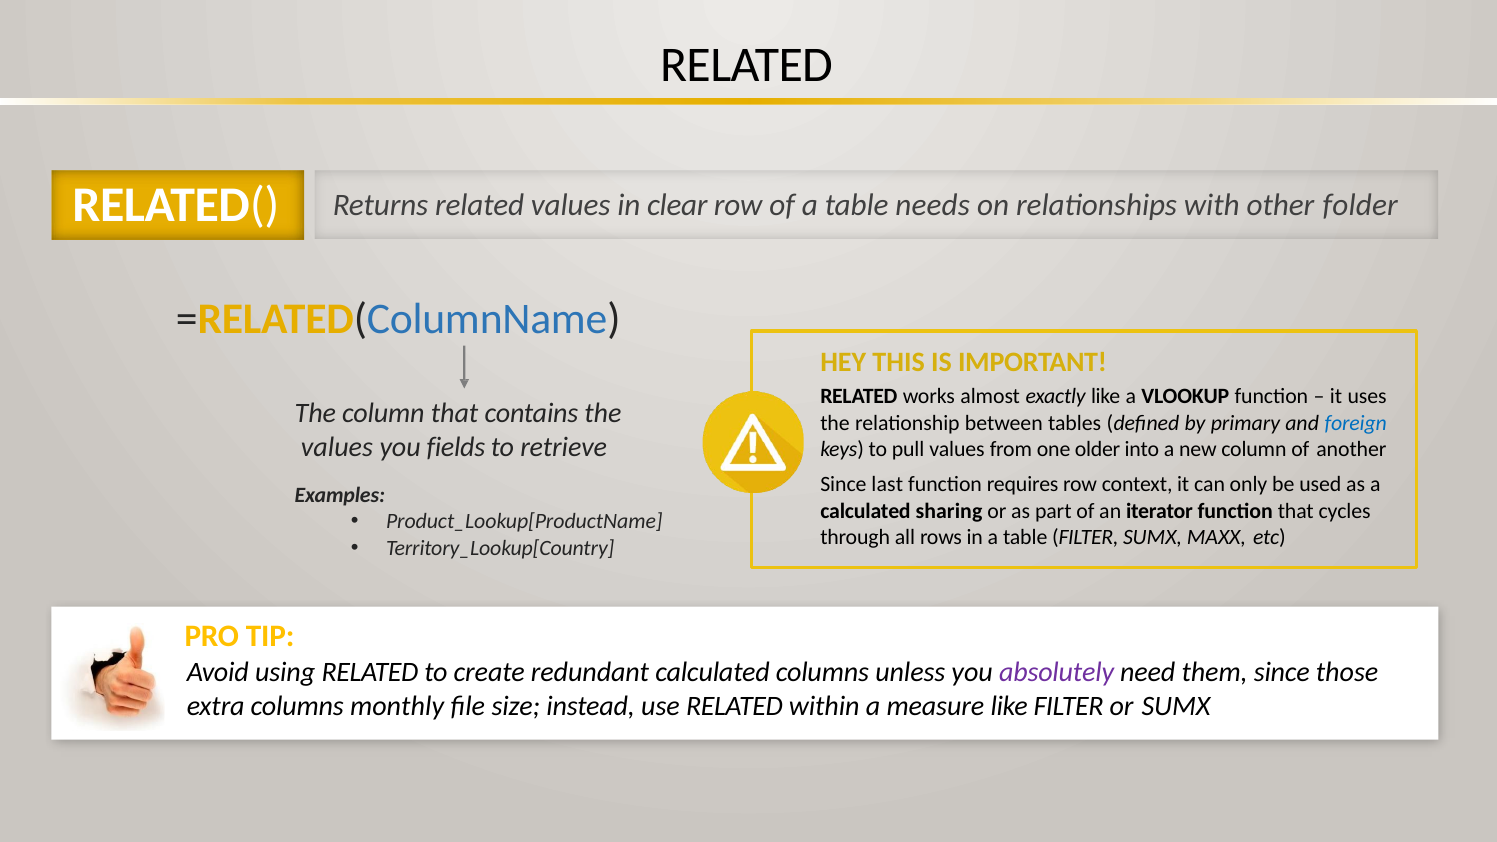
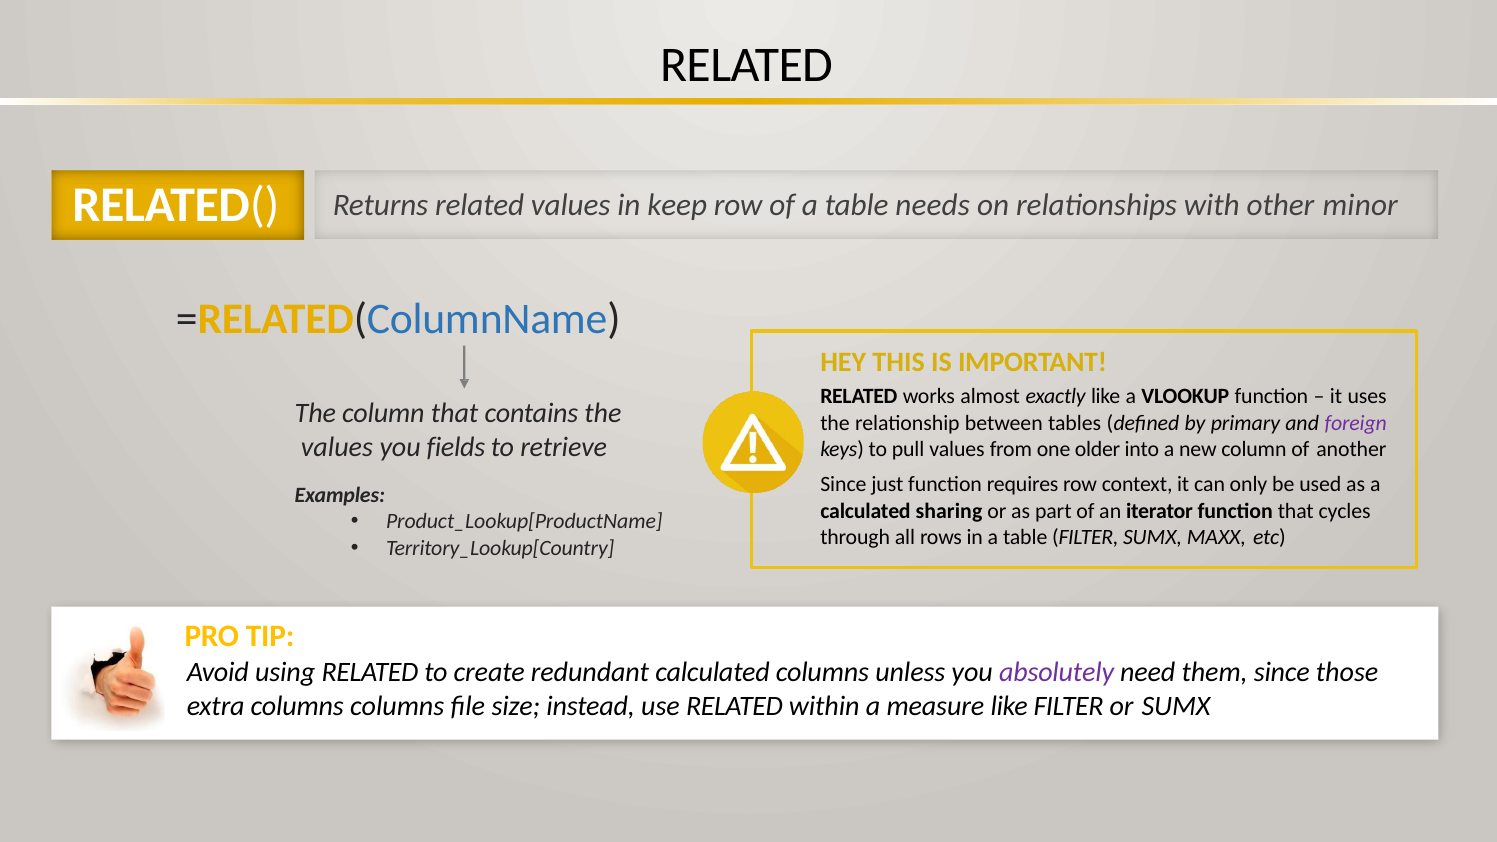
clear: clear -> keep
folder: folder -> minor
foreign colour: blue -> purple
last: last -> just
columns monthly: monthly -> columns
